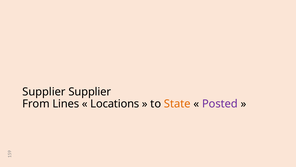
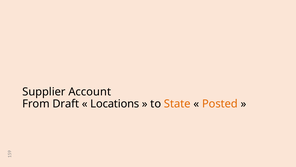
Supplier Supplier: Supplier -> Account
Lines: Lines -> Draft
Posted colour: purple -> orange
